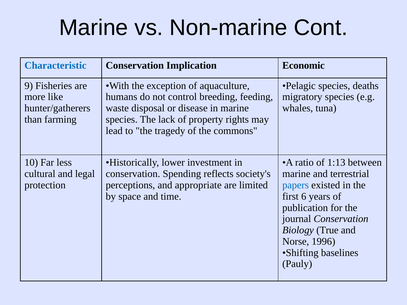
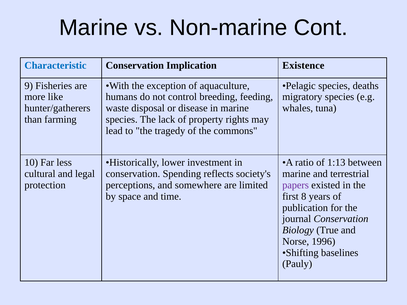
Economic: Economic -> Existence
appropriate: appropriate -> somewhere
papers colour: blue -> purple
6: 6 -> 8
